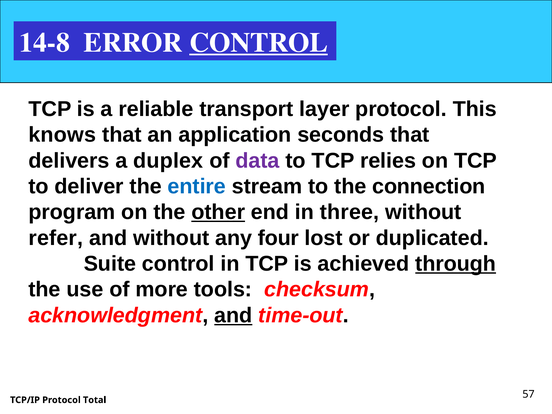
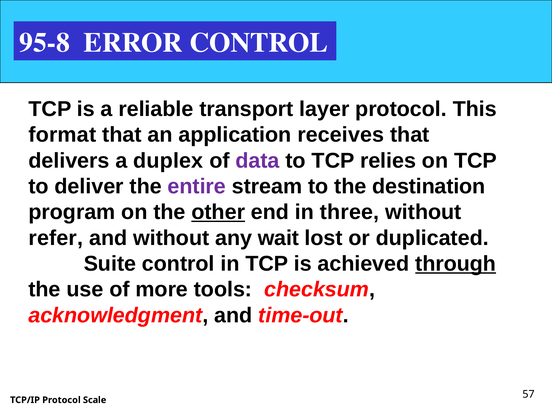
14-8: 14-8 -> 95-8
CONTROL at (259, 43) underline: present -> none
knows: knows -> format
seconds: seconds -> receives
entire colour: blue -> purple
connection: connection -> destination
four: four -> wait
and at (233, 315) underline: present -> none
Total: Total -> Scale
